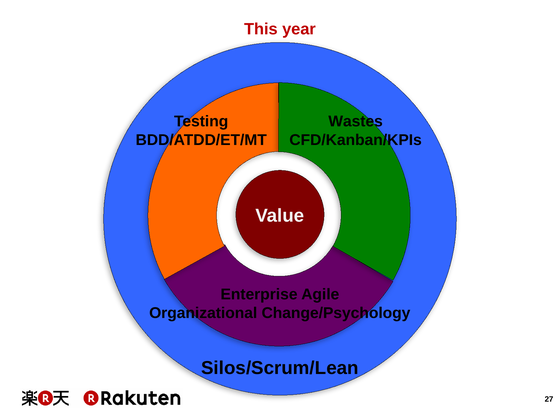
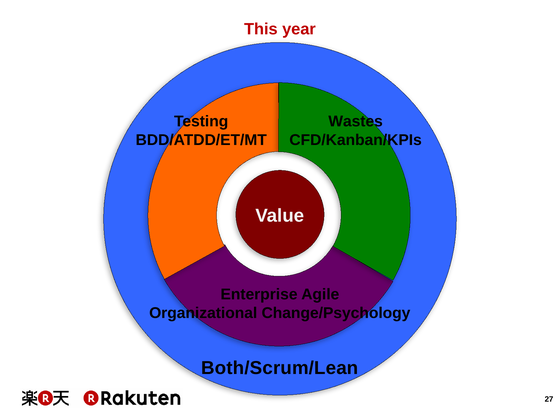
Silos/Scrum/Lean: Silos/Scrum/Lean -> Both/Scrum/Lean
